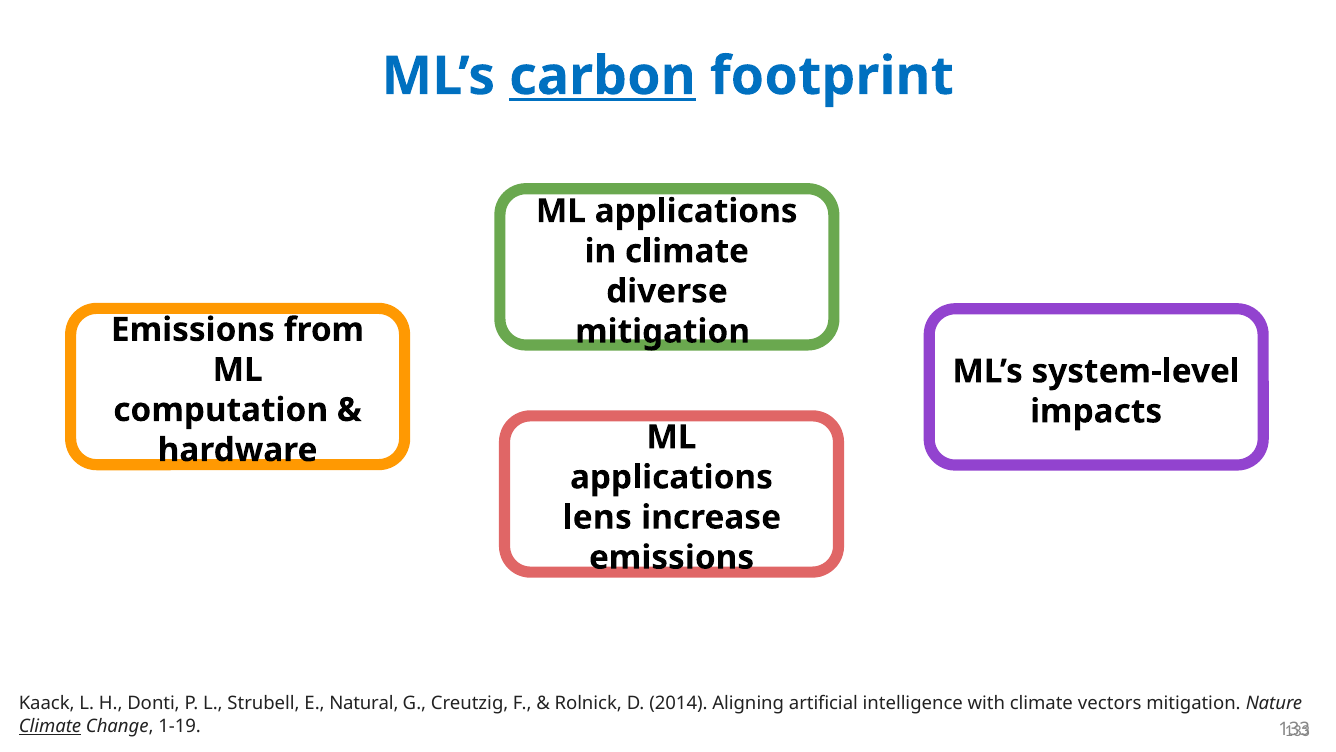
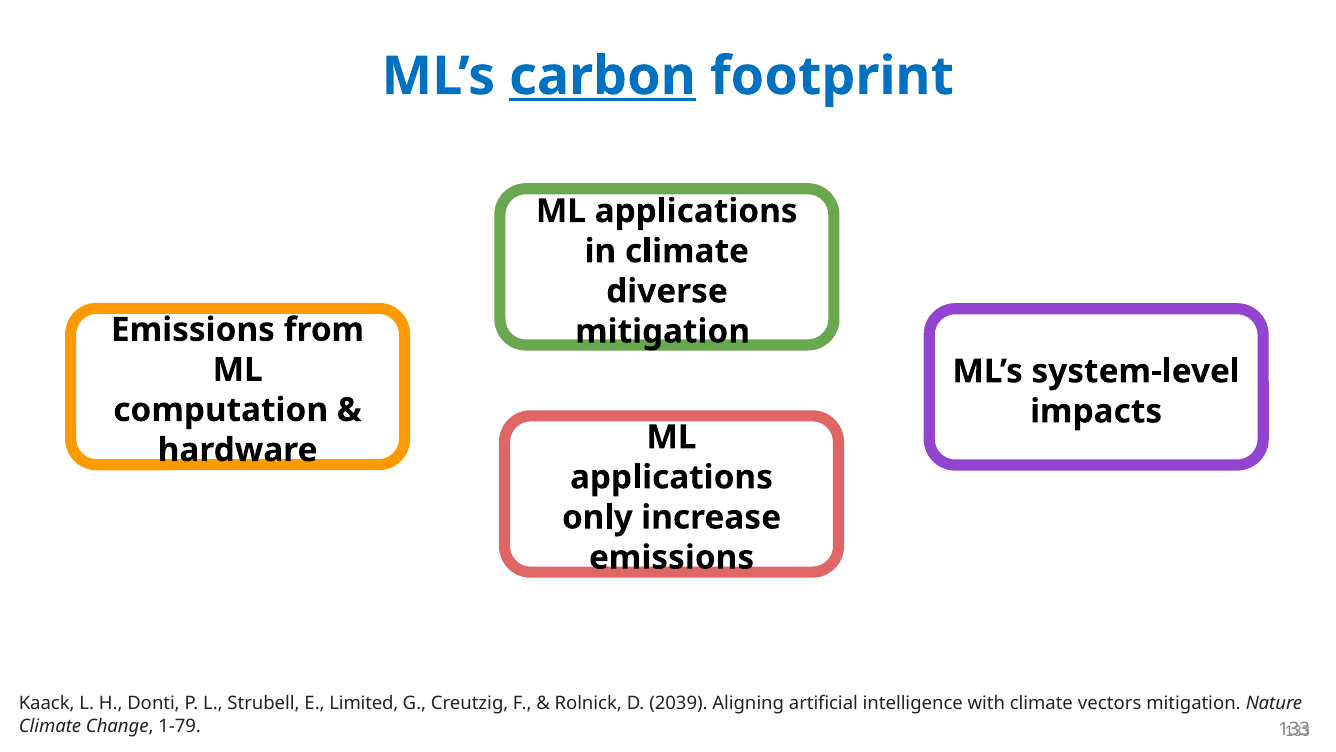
lens: lens -> only
Natural: Natural -> Limited
2014: 2014 -> 2039
Climate at (50, 726) underline: present -> none
1-19: 1-19 -> 1-79
